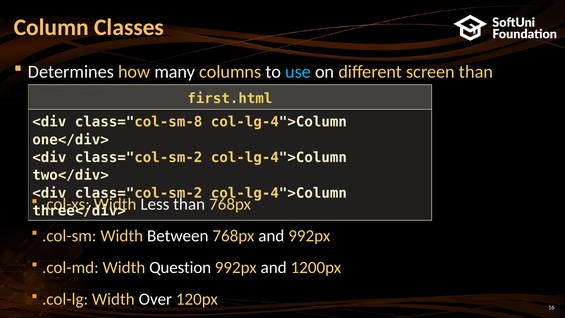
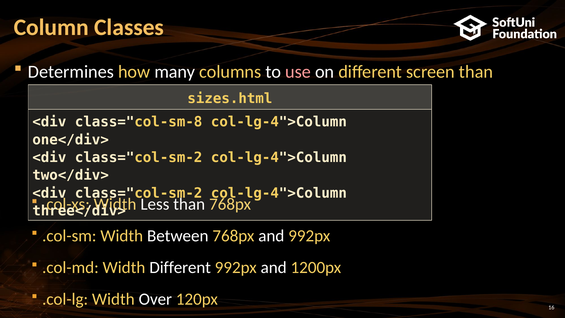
use colour: light blue -> pink
first.html: first.html -> sizes.html
Width Question: Question -> Different
